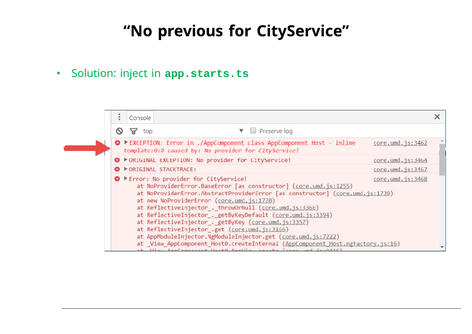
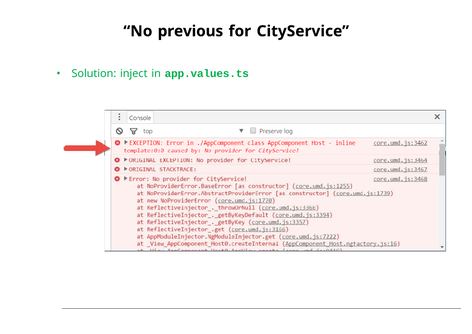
app.starts.ts: app.starts.ts -> app.values.ts
